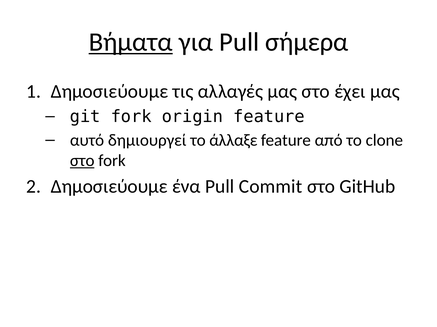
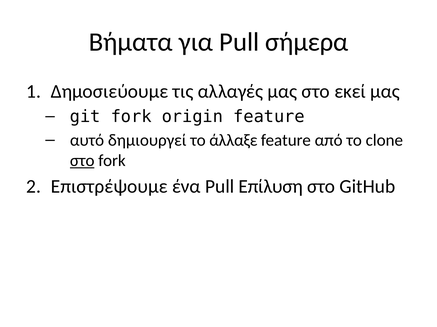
Βήματα underline: present -> none
έχει: έχει -> εκεί
Δημοσιεύουμε at (109, 187): Δημοσιεύουμε -> Επιστρέψουμε
Commit: Commit -> Επίλυση
